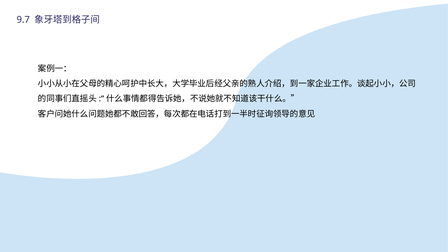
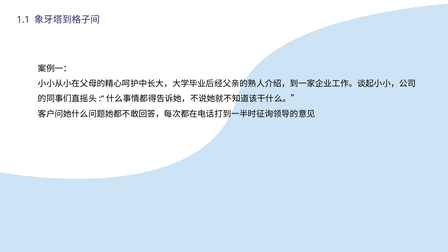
9.7: 9.7 -> 1.1
